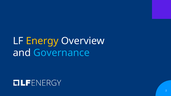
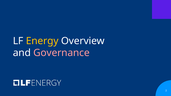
Governance colour: light blue -> pink
